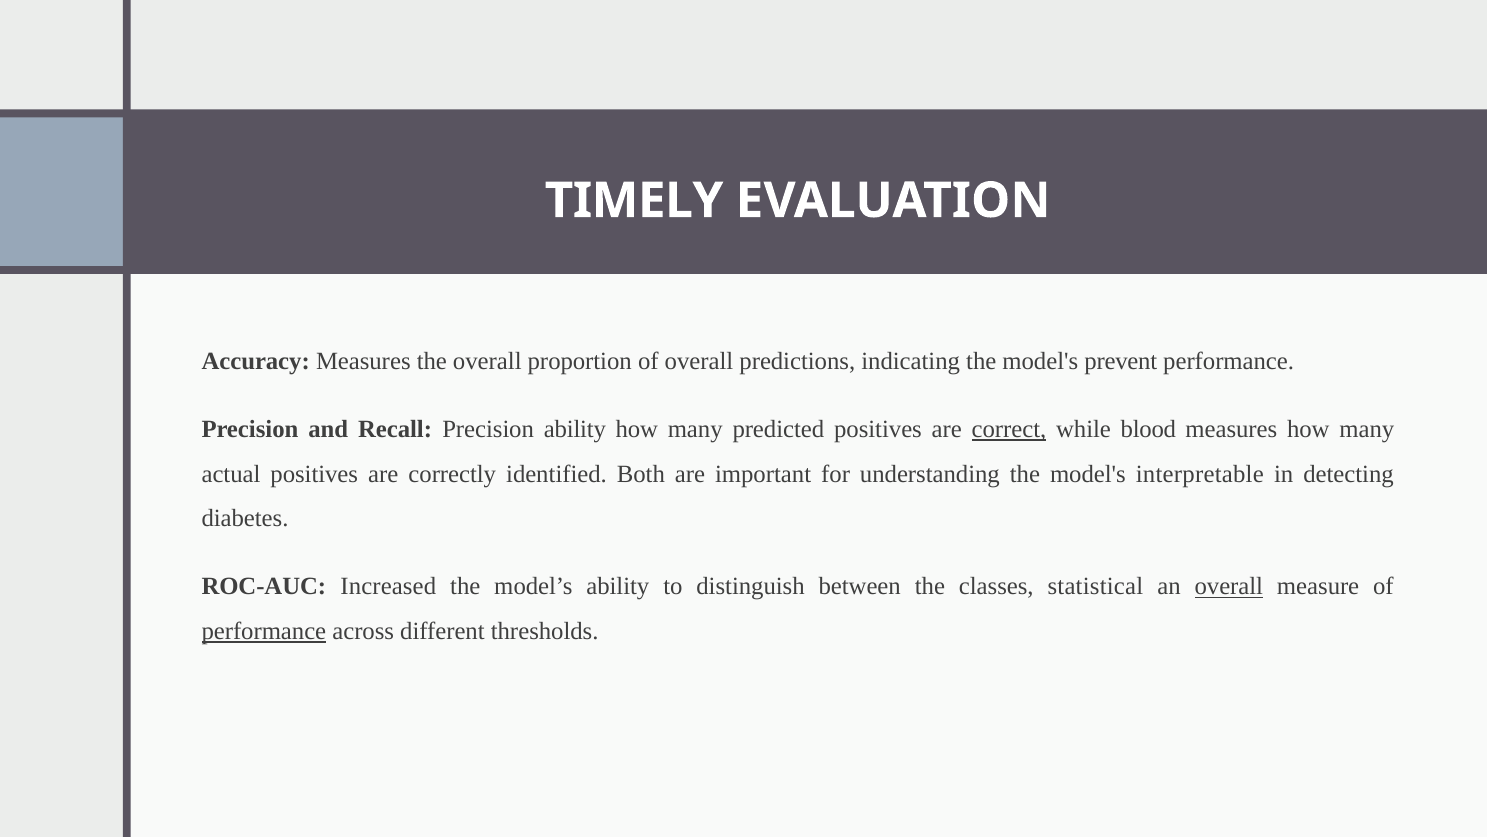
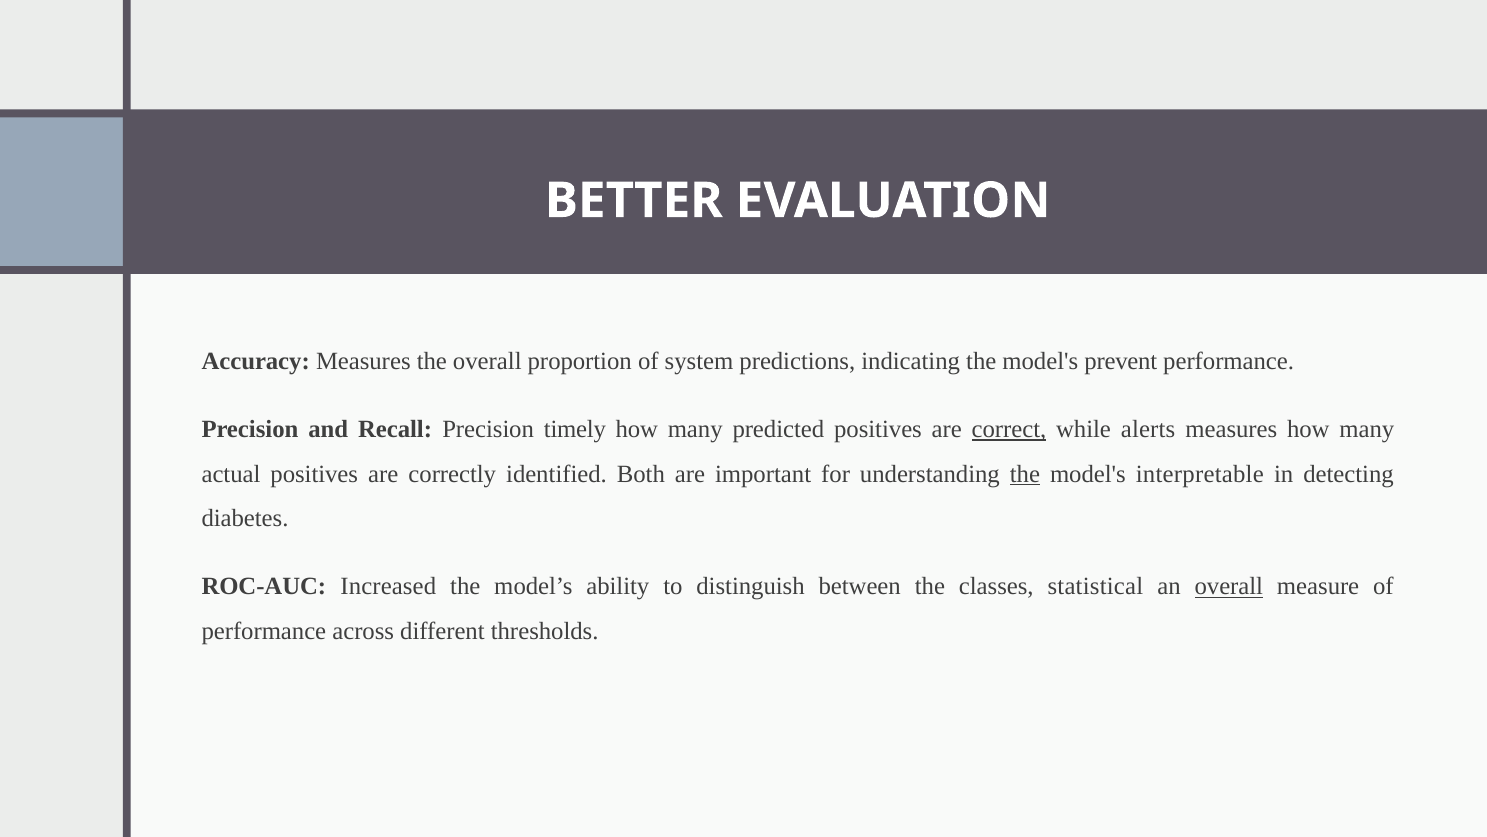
TIMELY: TIMELY -> BETTER
of overall: overall -> system
Precision ability: ability -> timely
blood: blood -> alerts
the at (1025, 474) underline: none -> present
performance at (264, 631) underline: present -> none
